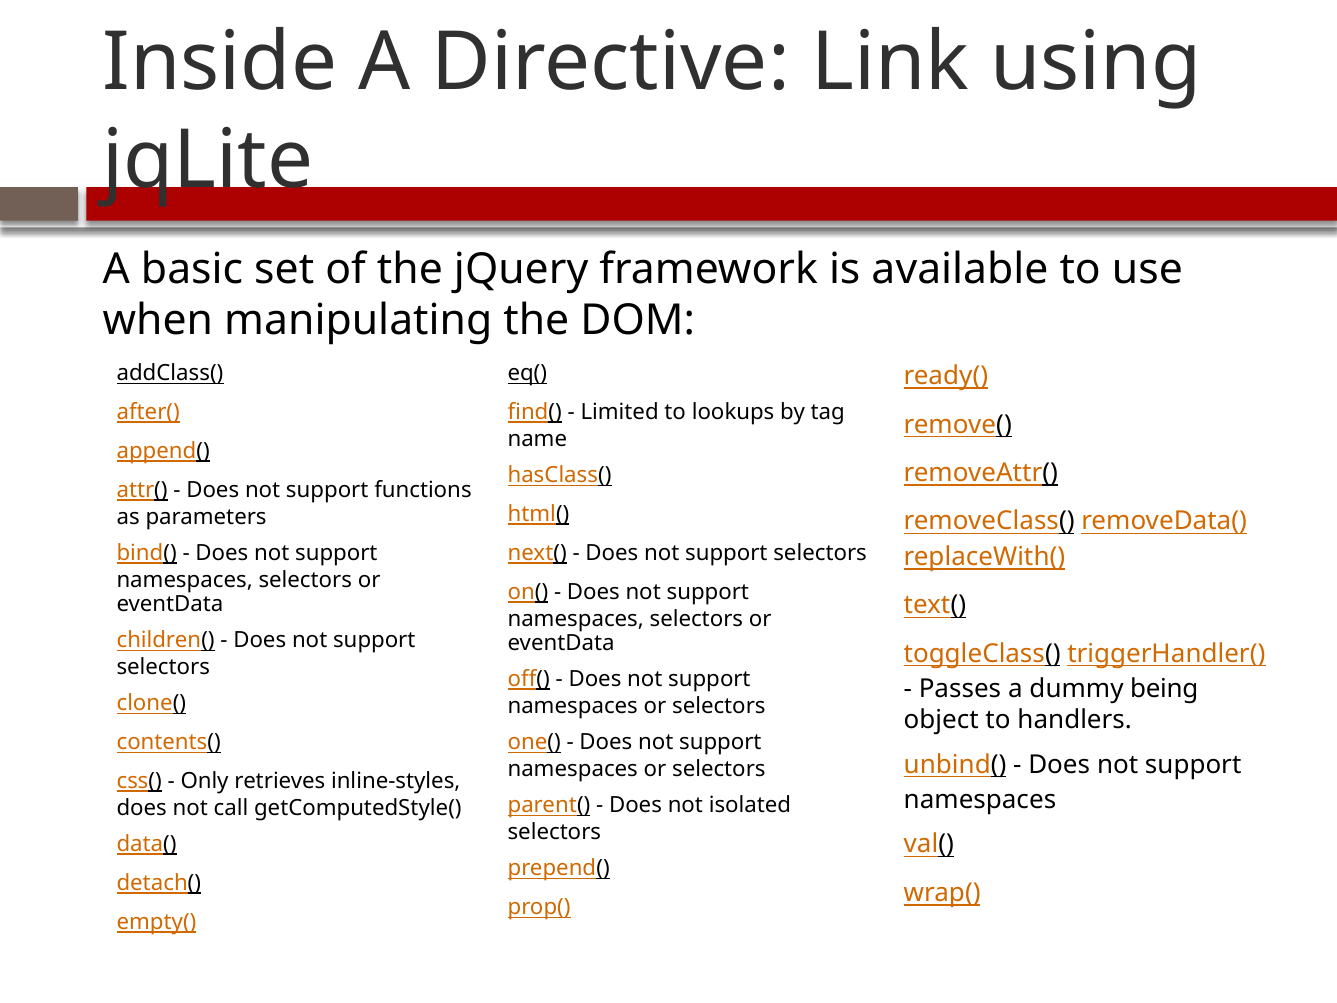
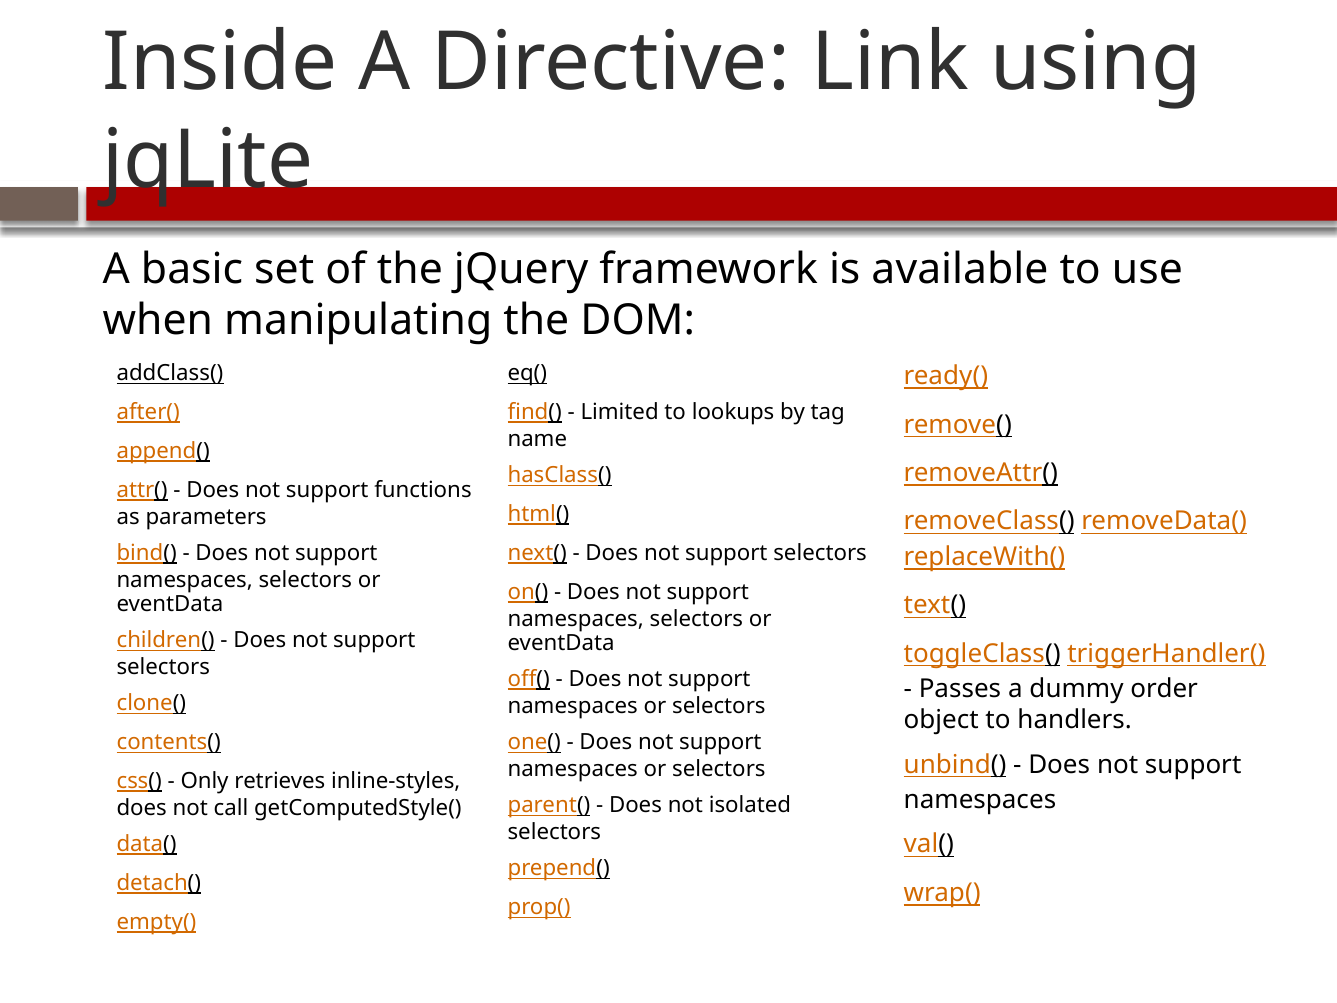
being: being -> order
